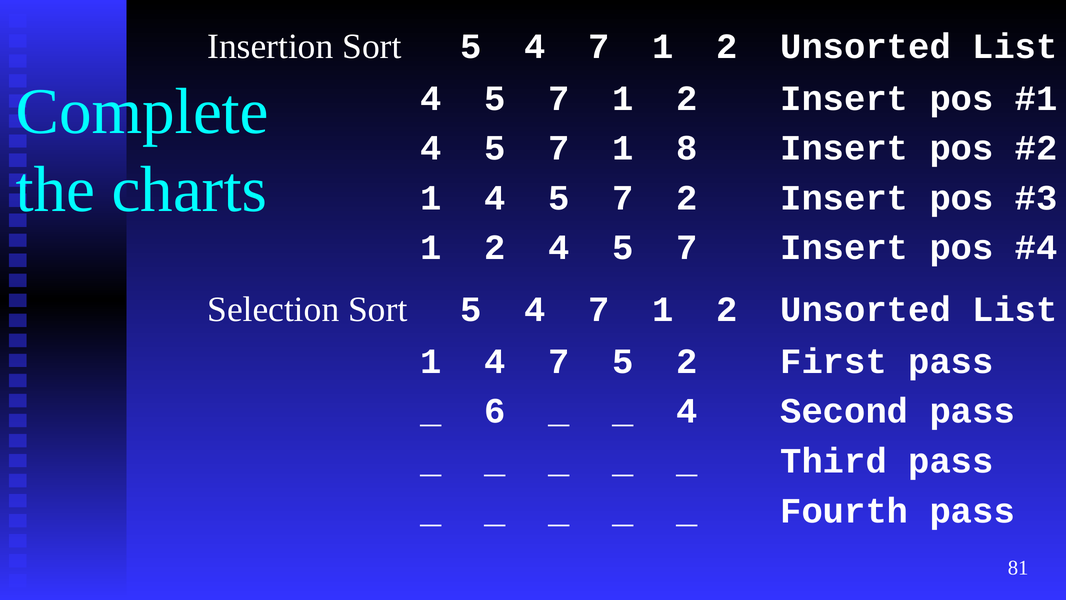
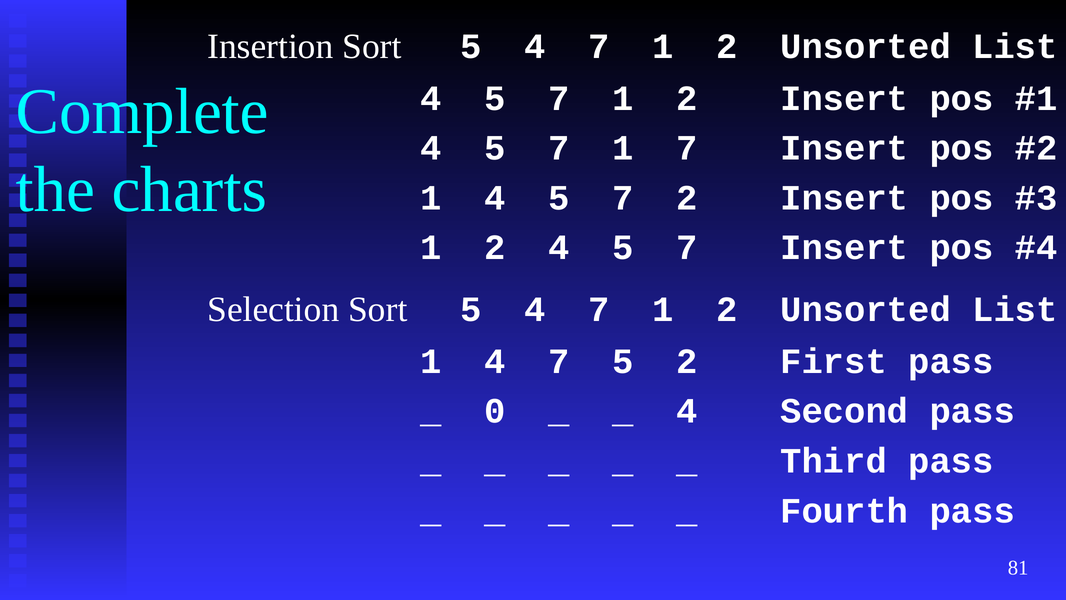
1 8: 8 -> 7
6: 6 -> 0
